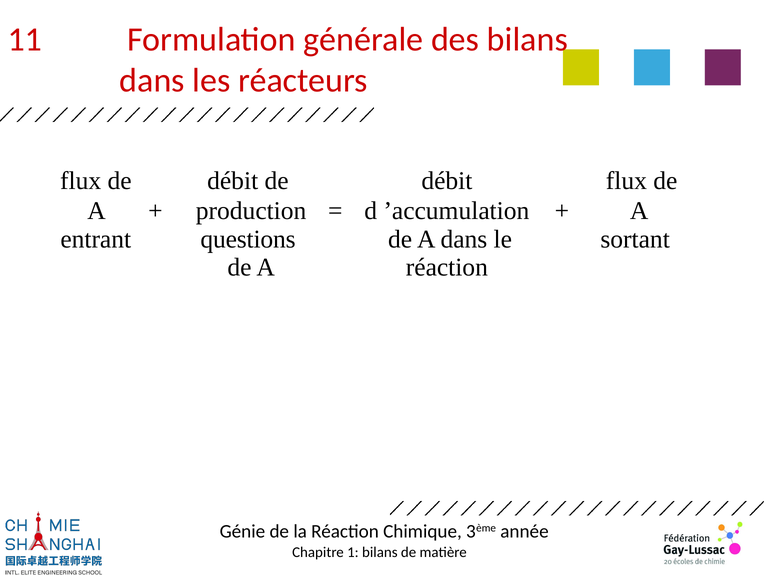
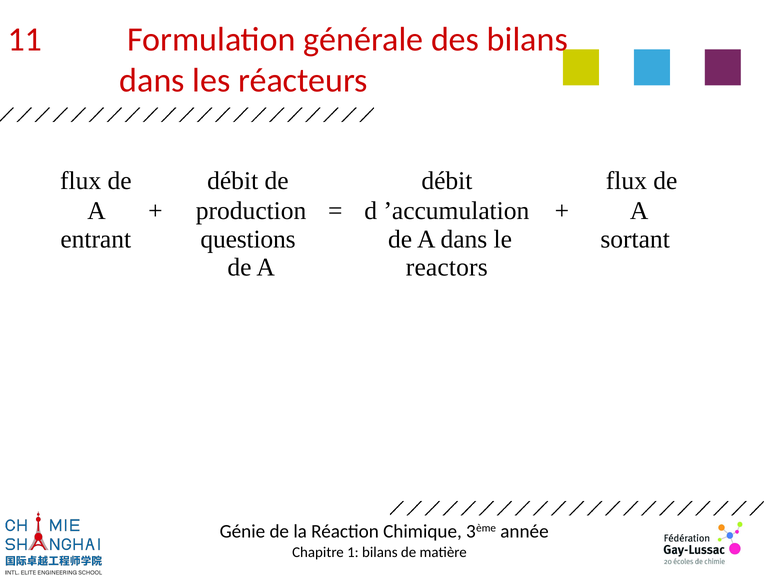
A réaction: réaction -> reactors
